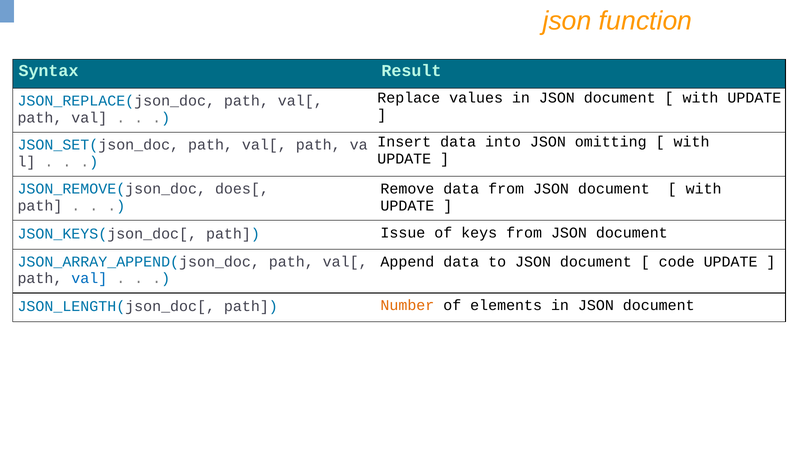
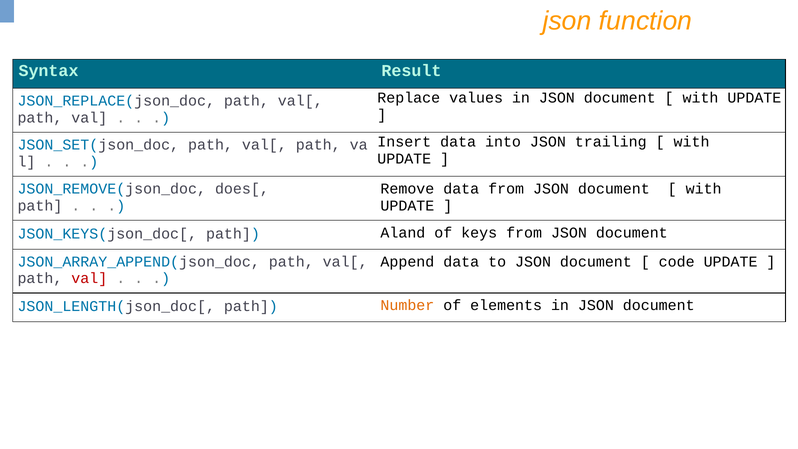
omitting: omitting -> trailing
Issue: Issue -> Aland
val at (89, 278) colour: blue -> red
